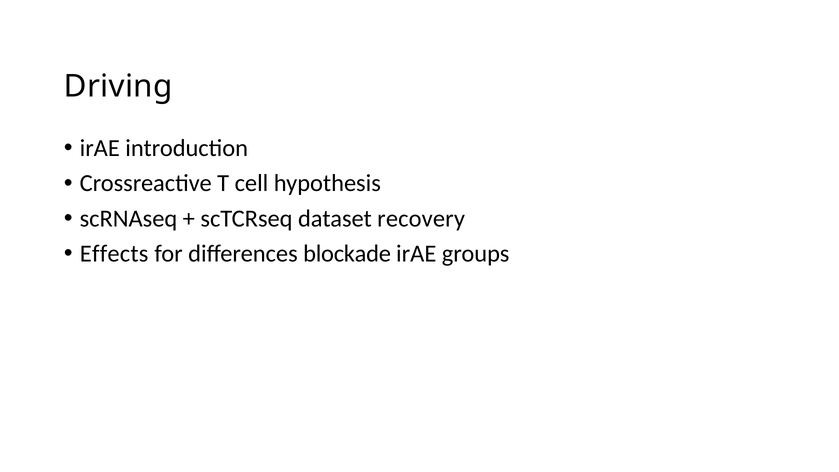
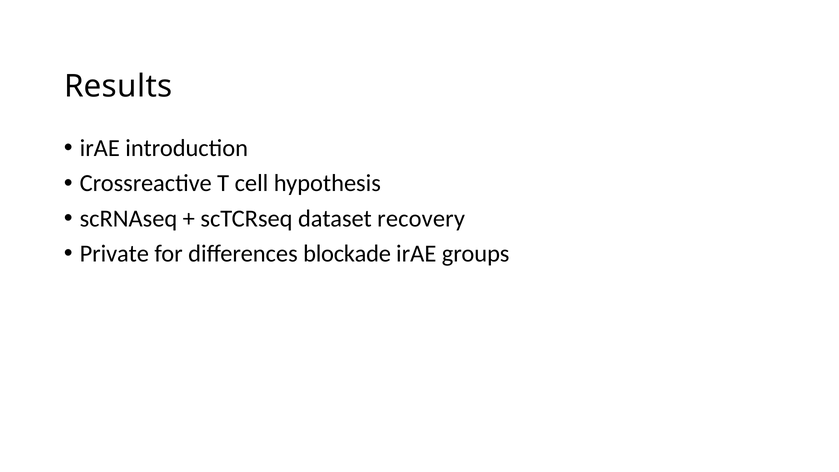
Driving: Driving -> Results
Effects: Effects -> Private
